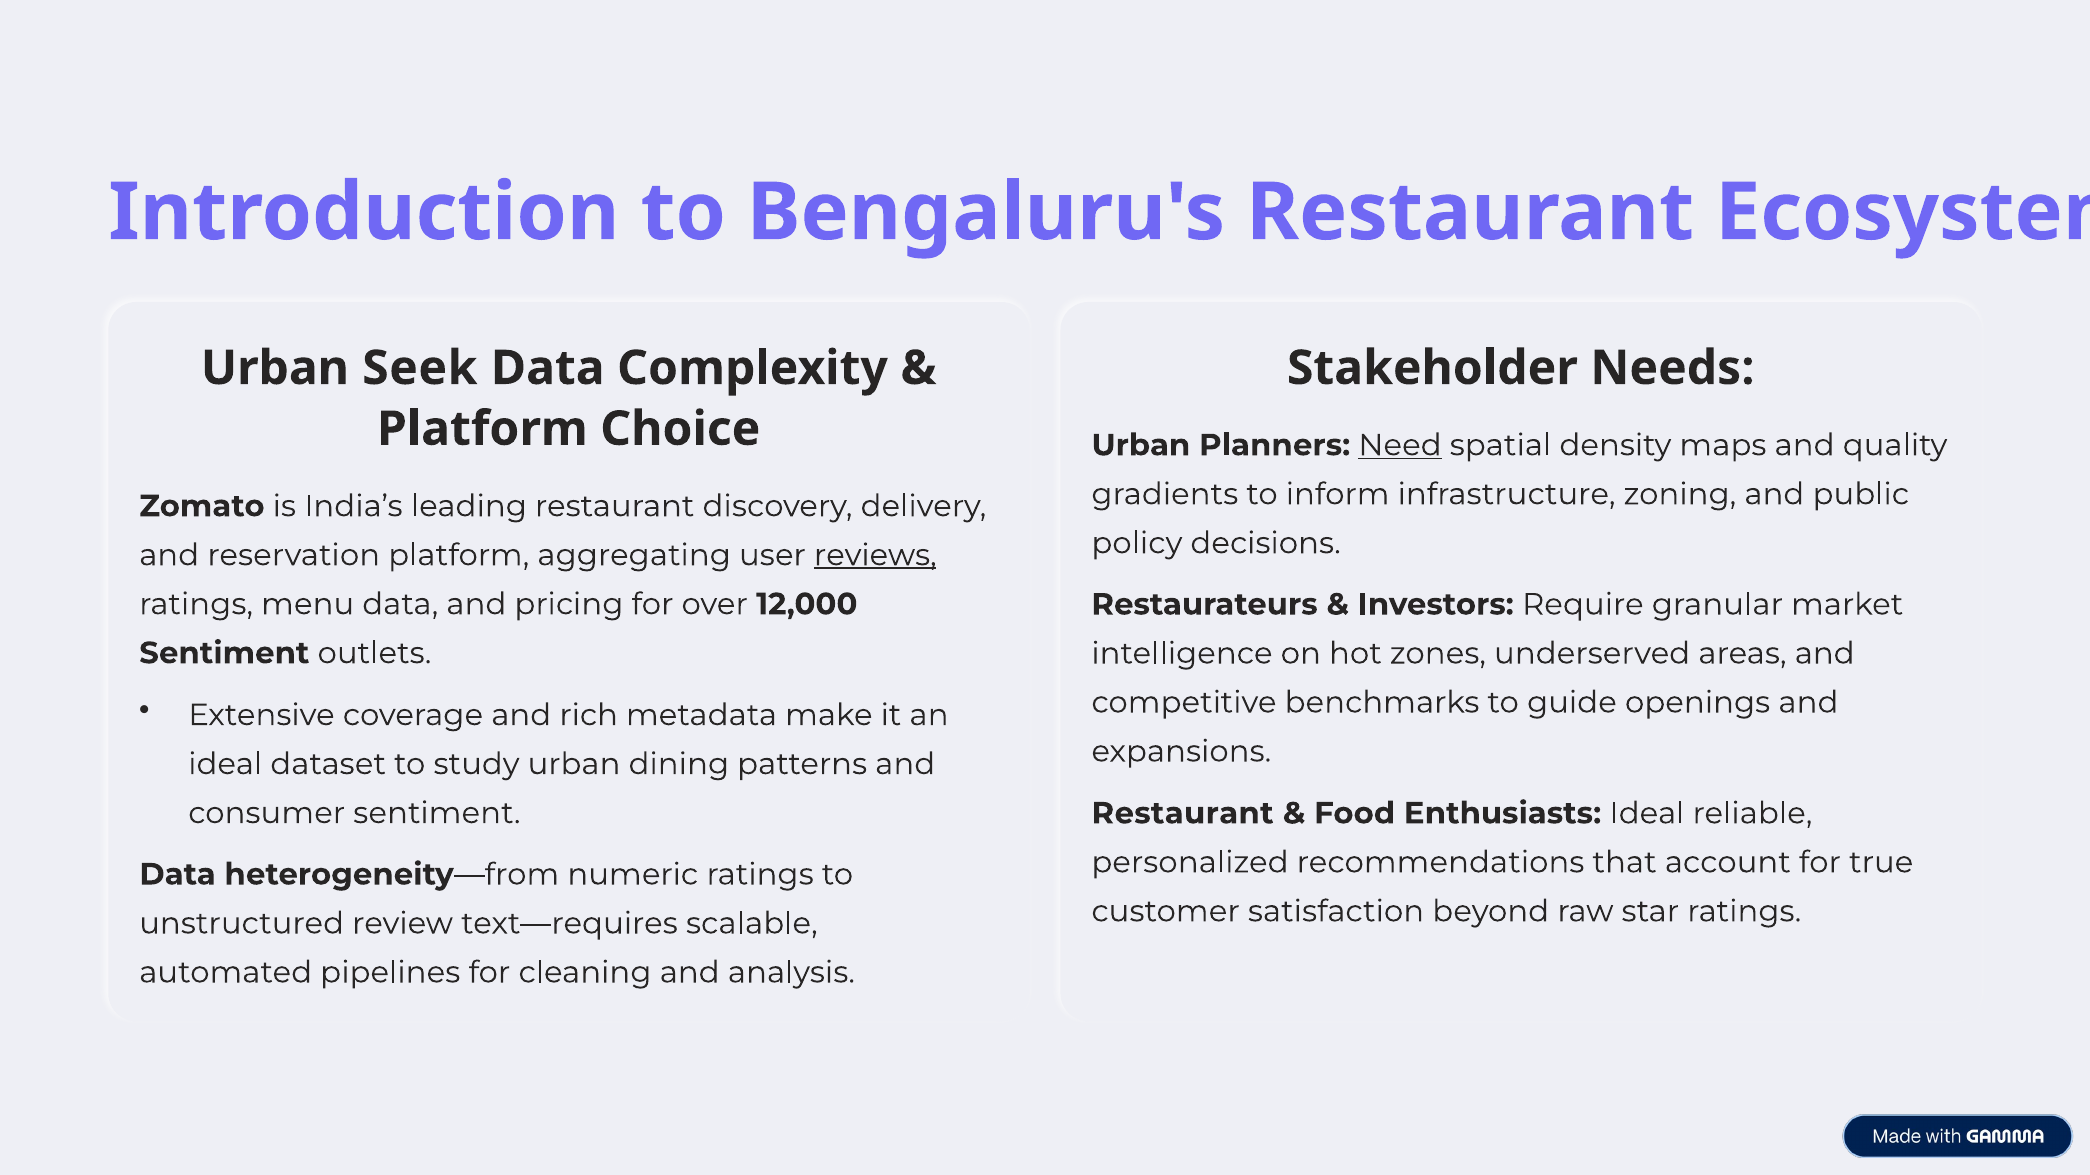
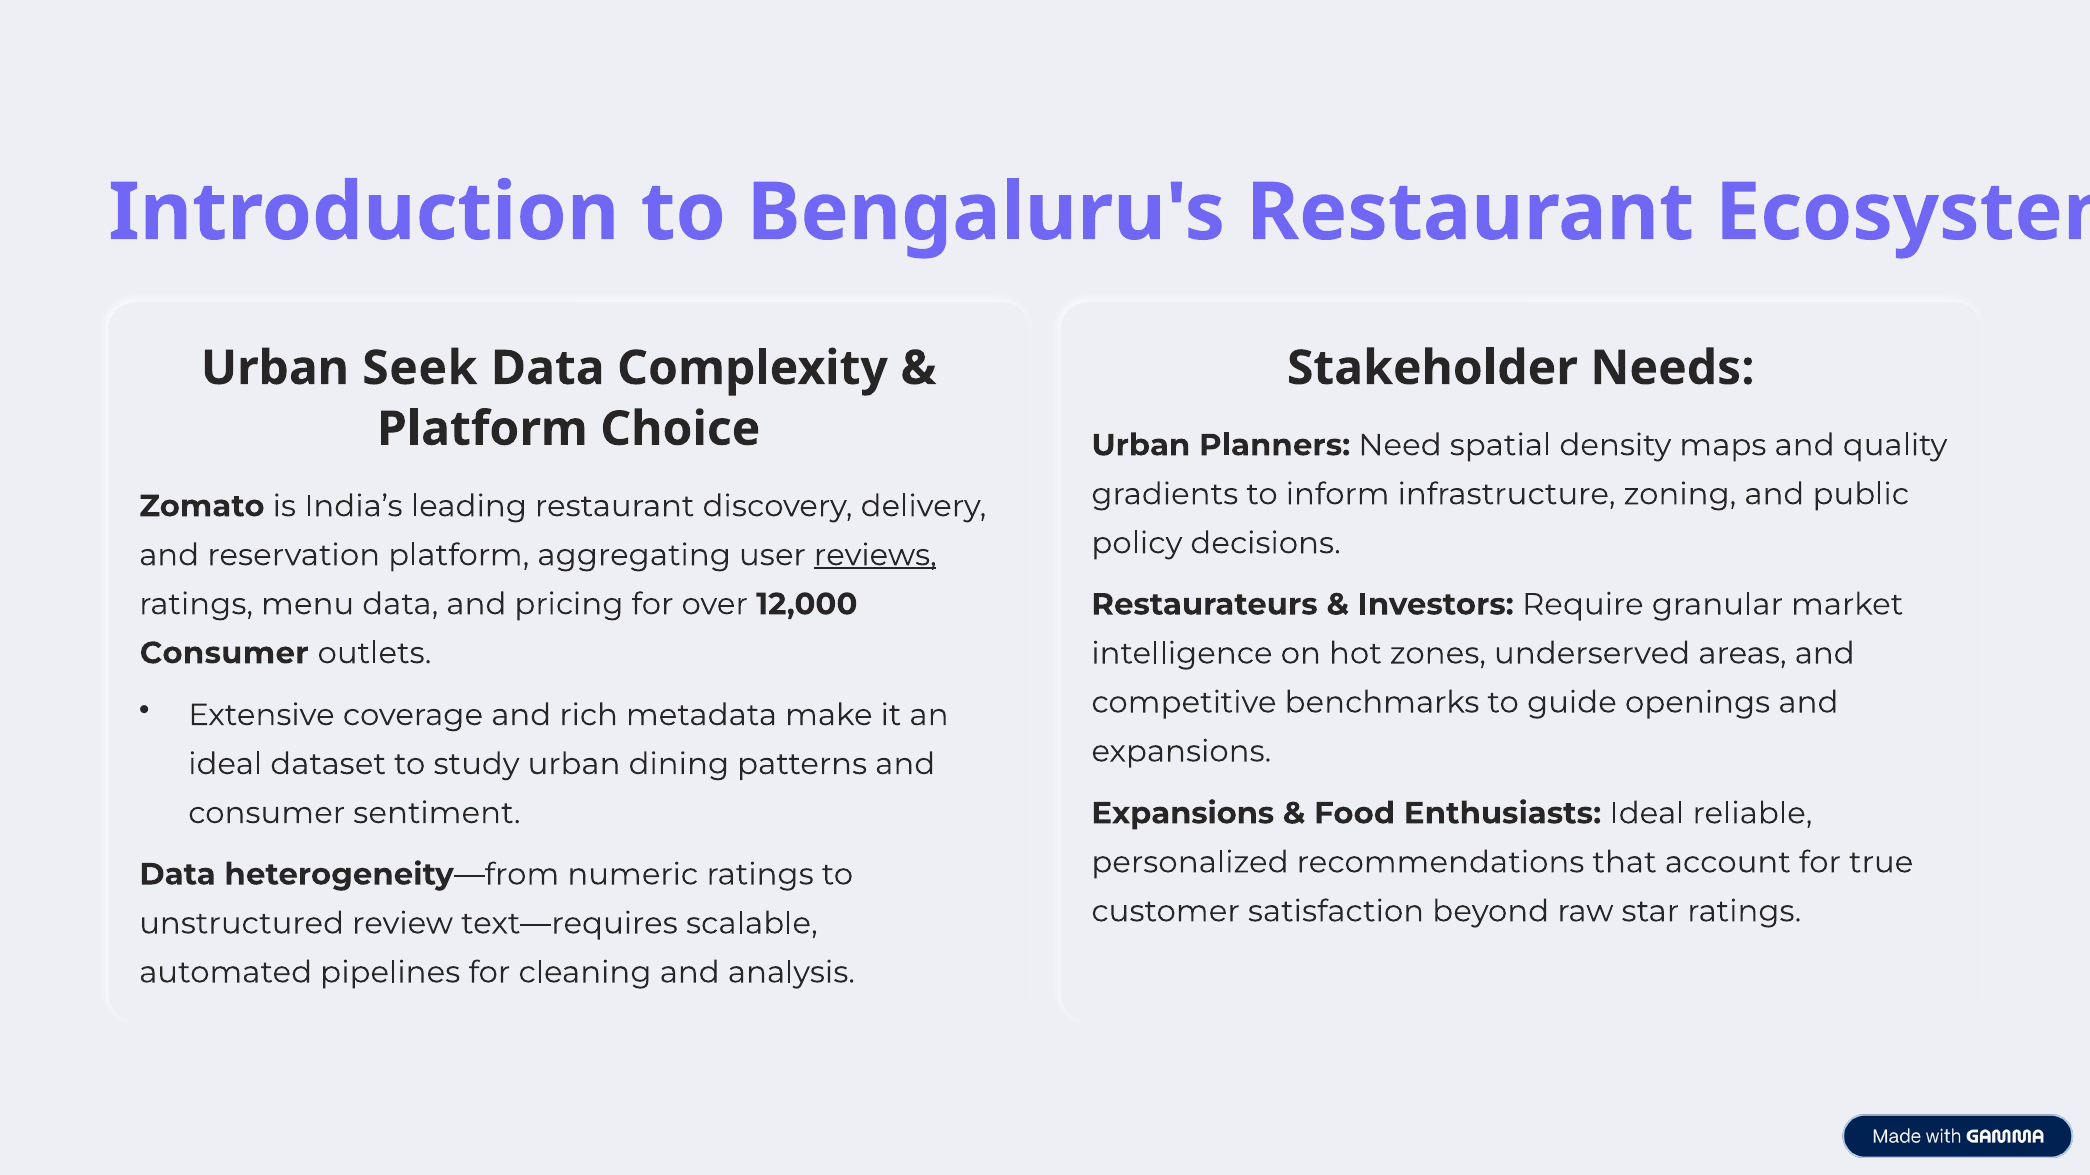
Need underline: present -> none
Sentiment at (224, 653): Sentiment -> Consumer
Restaurant at (1183, 814): Restaurant -> Expansions
